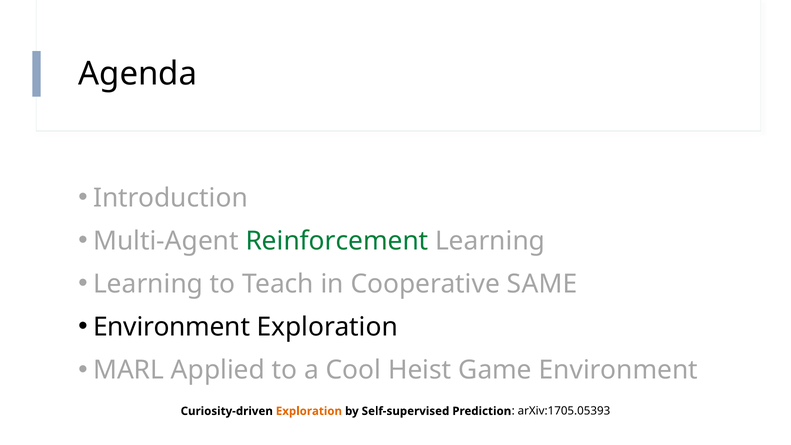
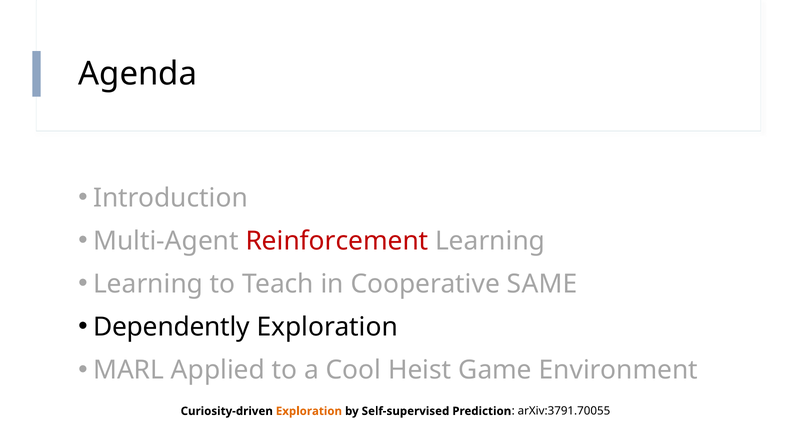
Reinforcement colour: green -> red
Environment at (172, 327): Environment -> Dependently
arXiv:1705.05393: arXiv:1705.05393 -> arXiv:3791.70055
